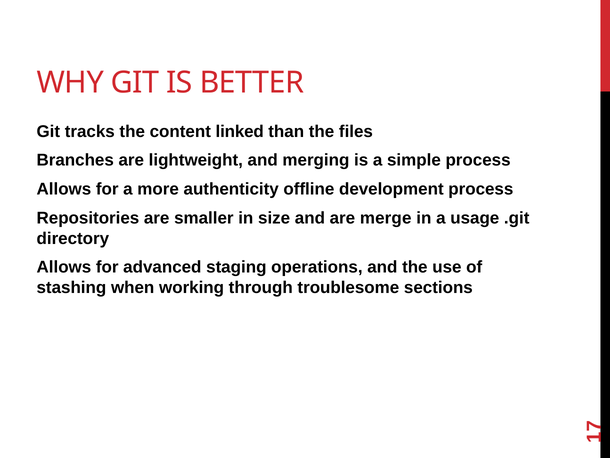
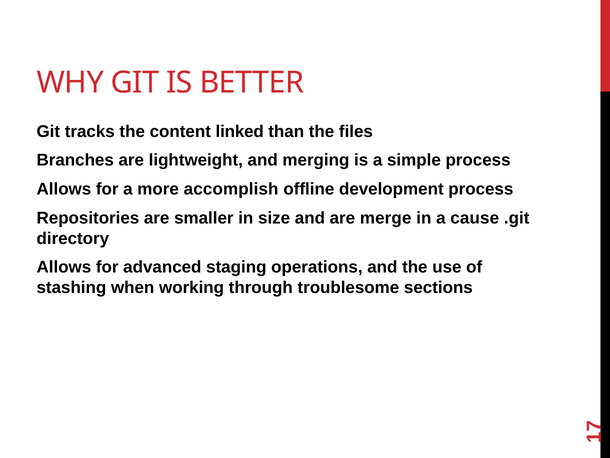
authenticity: authenticity -> accomplish
usage: usage -> cause
